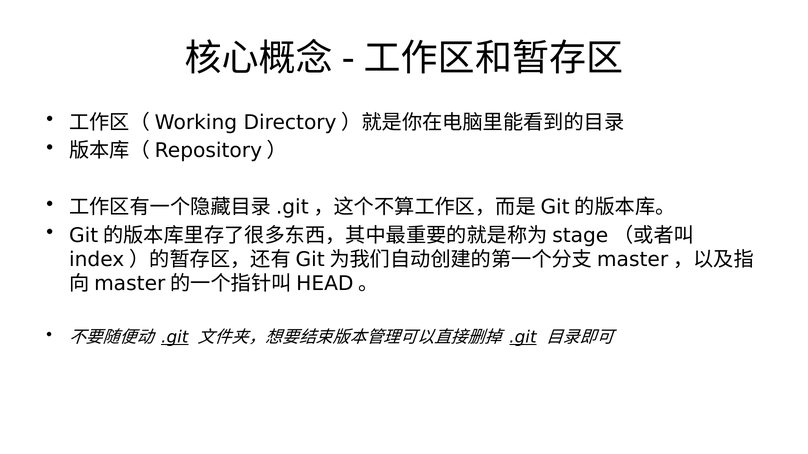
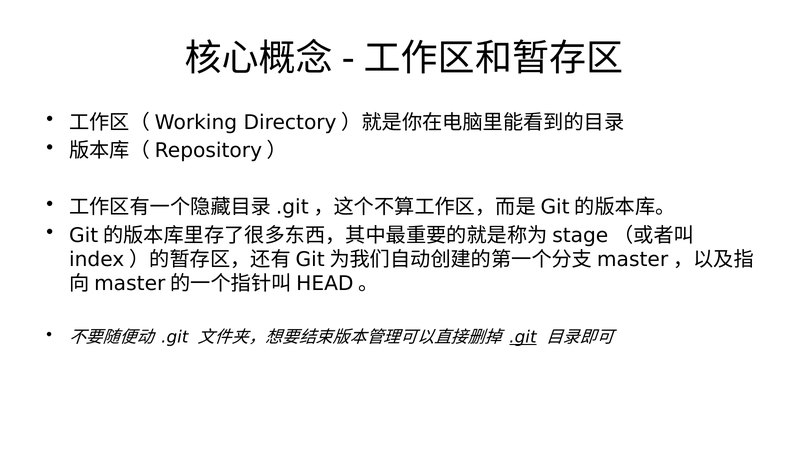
.git at (175, 338) underline: present -> none
